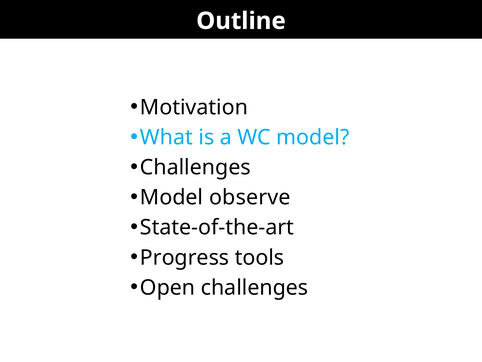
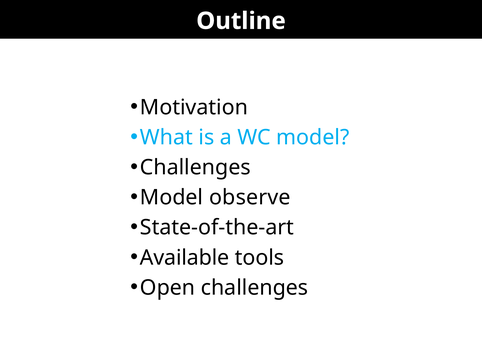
Progress: Progress -> Available
